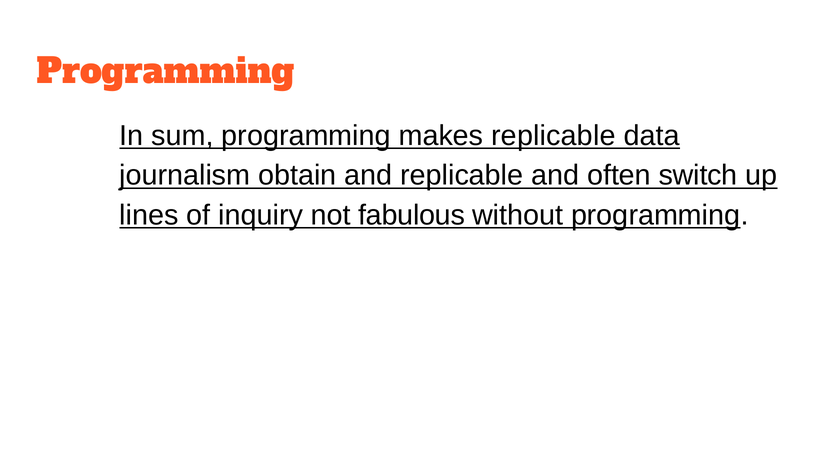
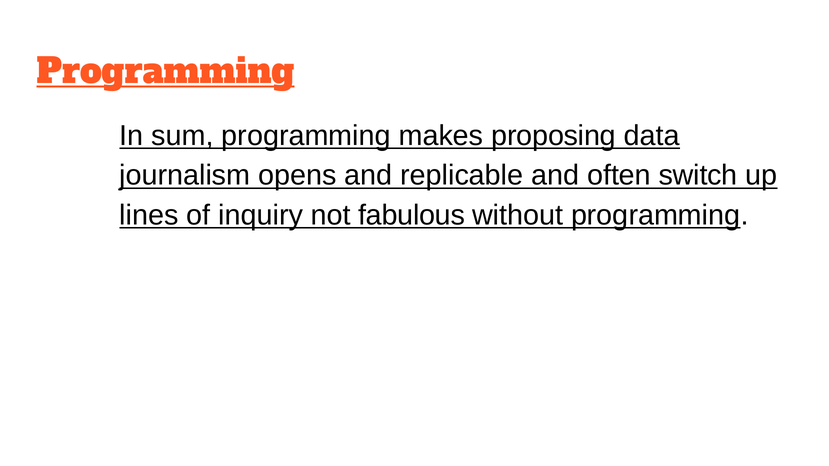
Programming at (165, 72) underline: none -> present
makes replicable: replicable -> proposing
obtain: obtain -> opens
